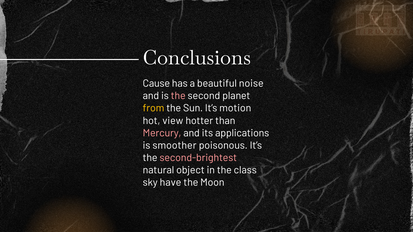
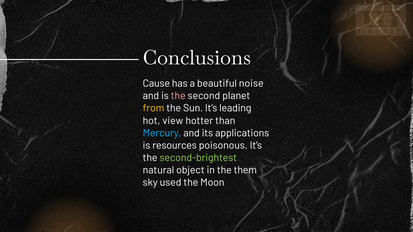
motion: motion -> leading
Mercury colour: pink -> light blue
smoother: smoother -> resources
second-brightest colour: pink -> light green
class: class -> them
have: have -> used
